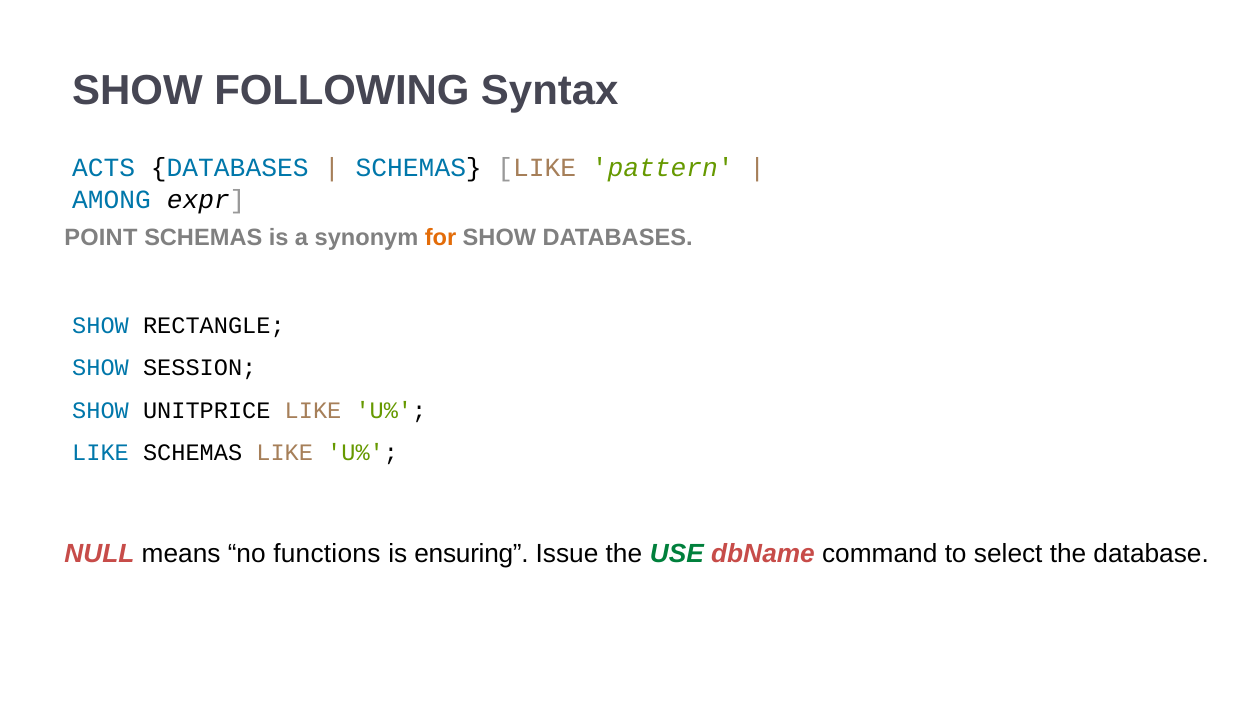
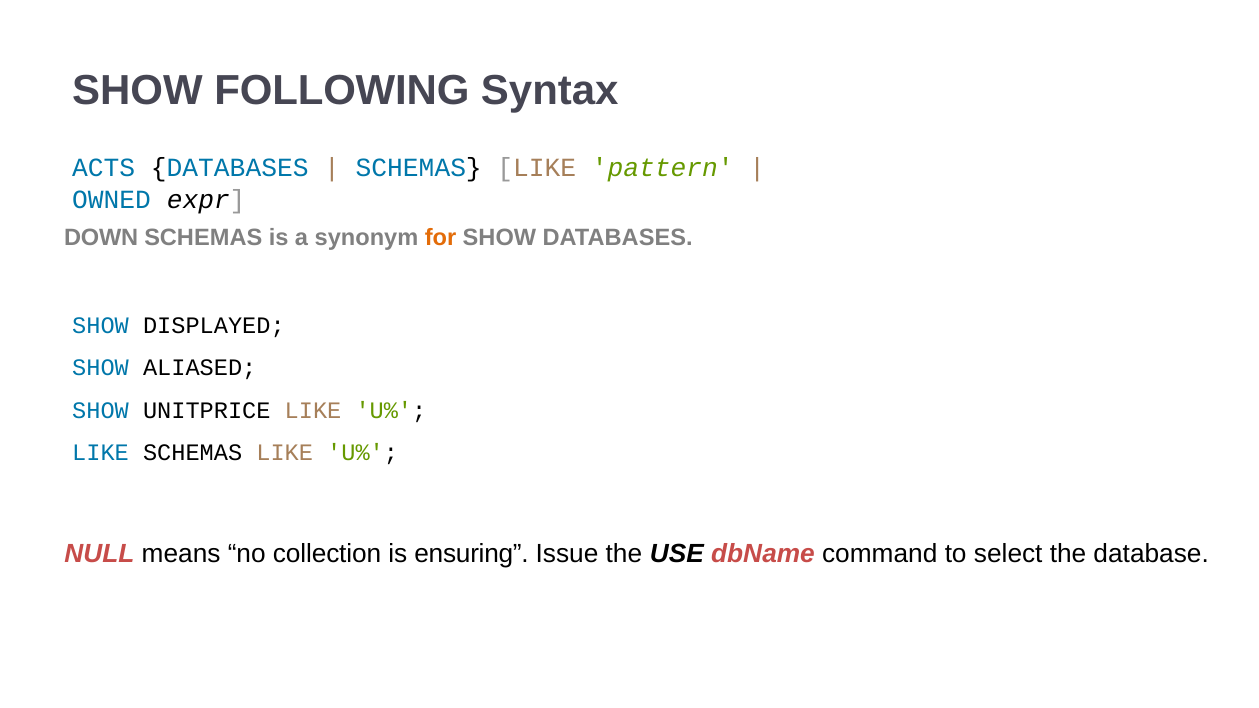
AMONG: AMONG -> OWNED
POINT: POINT -> DOWN
RECTANGLE: RECTANGLE -> DISPLAYED
SESSION: SESSION -> ALIASED
functions: functions -> collection
USE colour: green -> black
